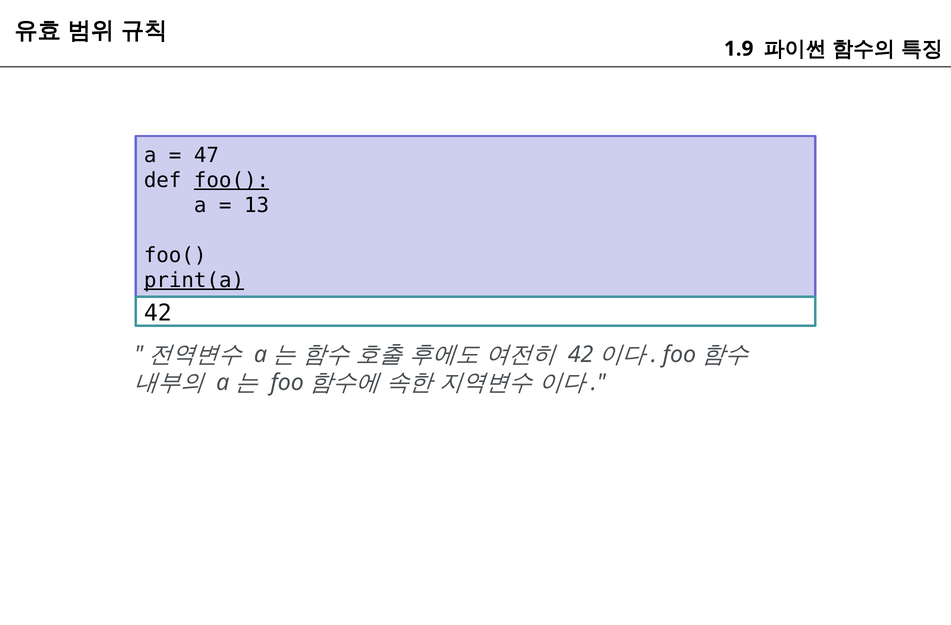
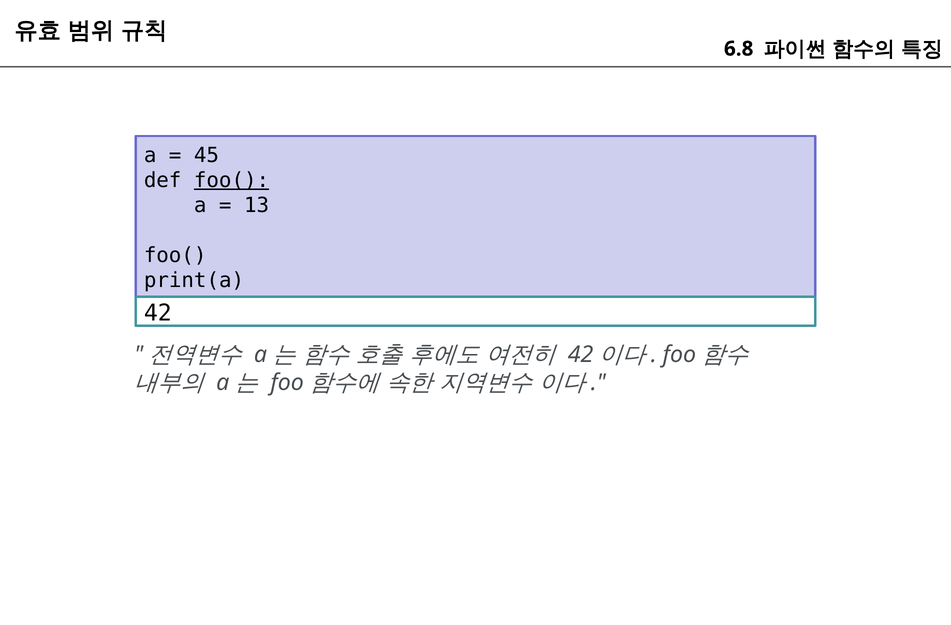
1.9: 1.9 -> 6.8
47: 47 -> 45
print(a underline: present -> none
